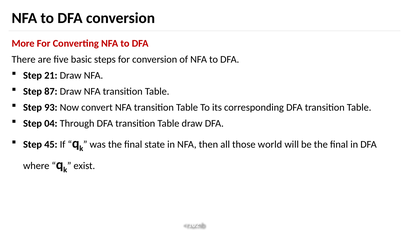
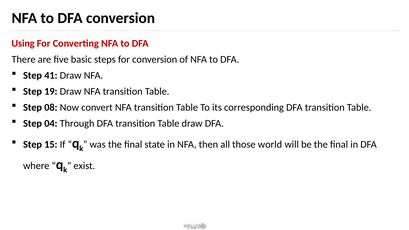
More: More -> Using
21: 21 -> 41
87: 87 -> 19
93: 93 -> 08
45: 45 -> 15
